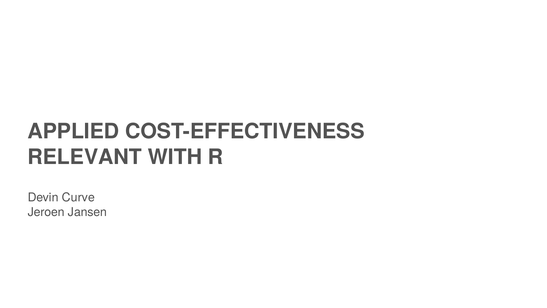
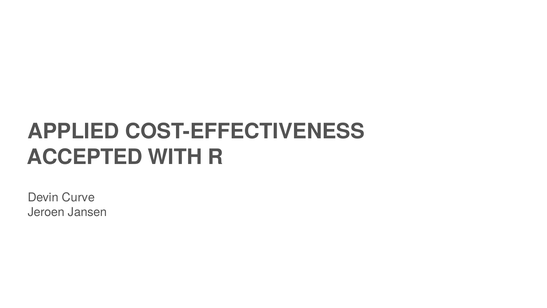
RELEVANT: RELEVANT -> ACCEPTED
